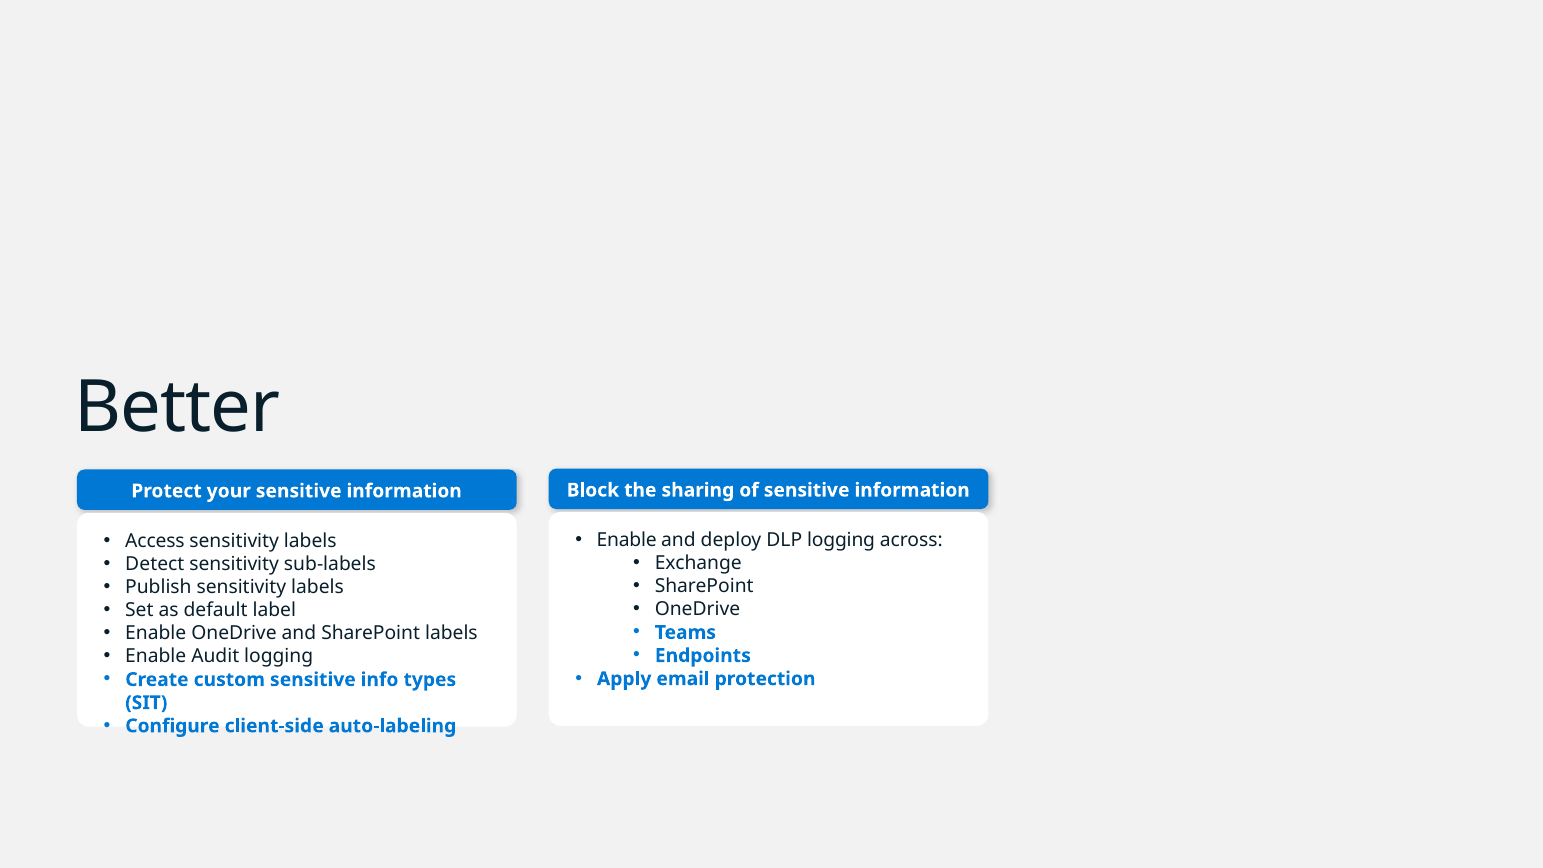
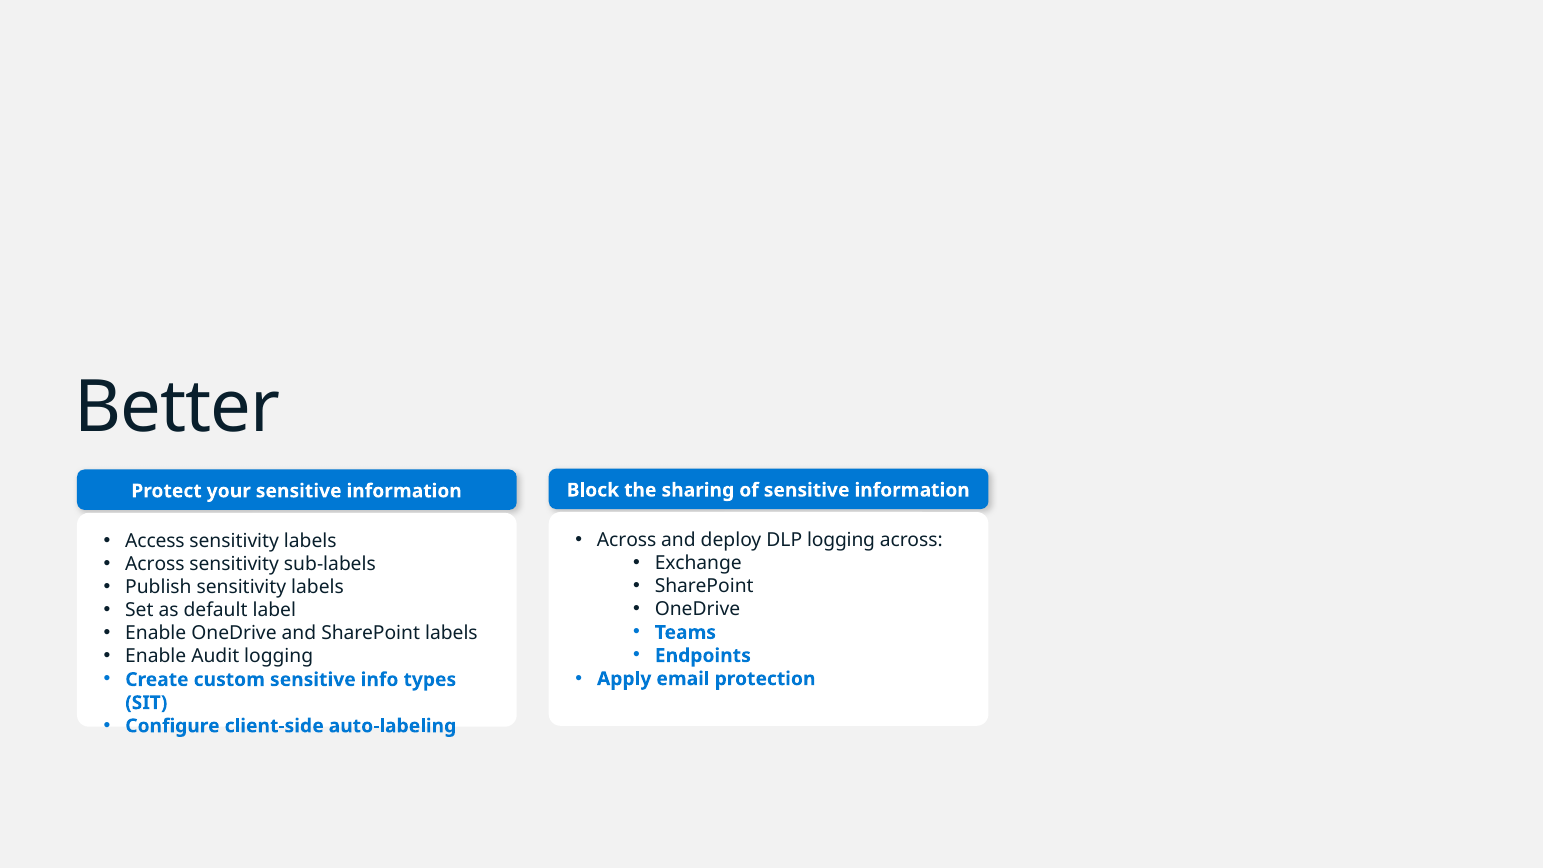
Enable at (627, 540): Enable -> Across
Detect at (155, 564): Detect -> Across
